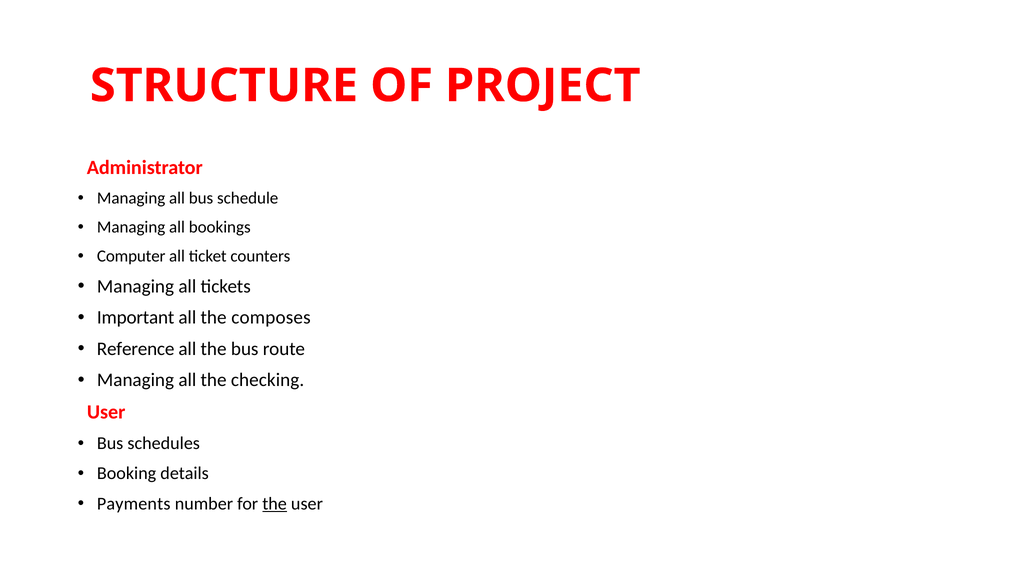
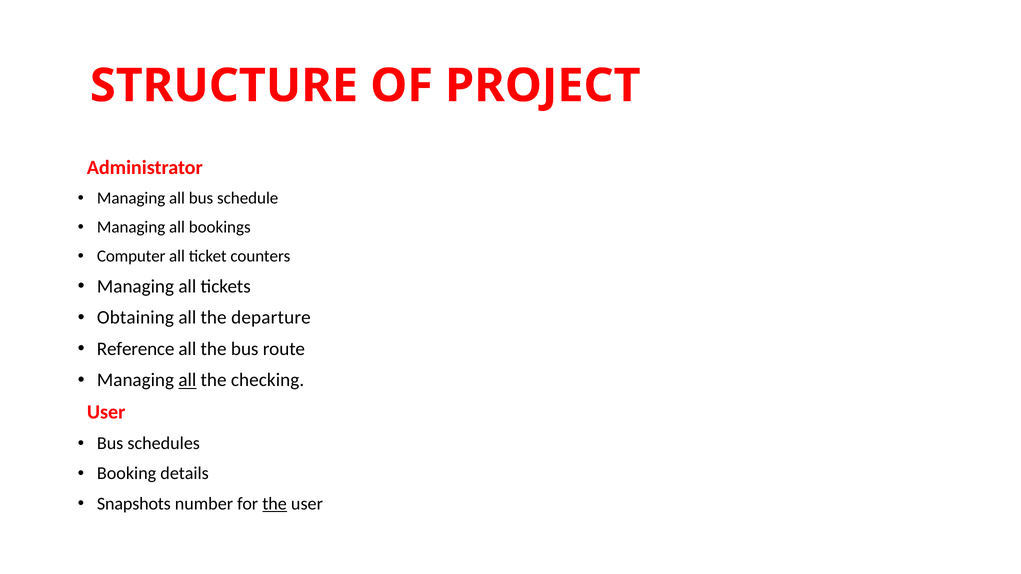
Important: Important -> Obtaining
composes: composes -> departure
all at (187, 380) underline: none -> present
Payments: Payments -> Snapshots
